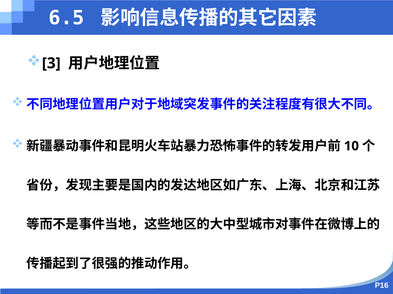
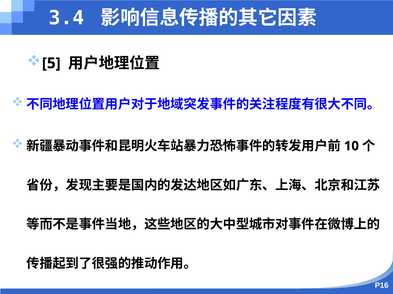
6.5: 6.5 -> 3.4
3: 3 -> 5
